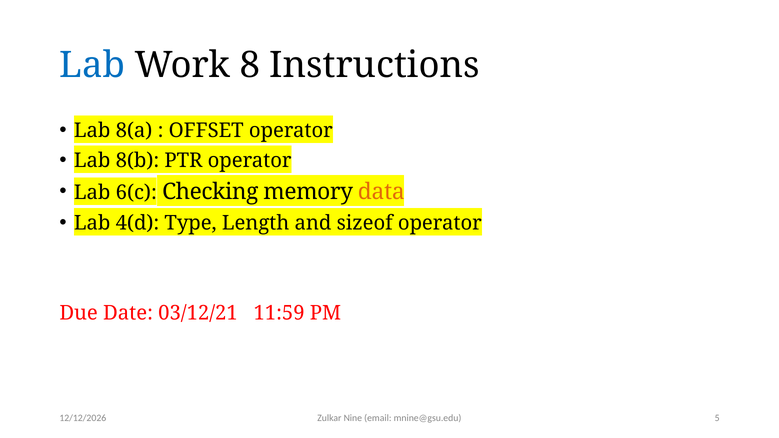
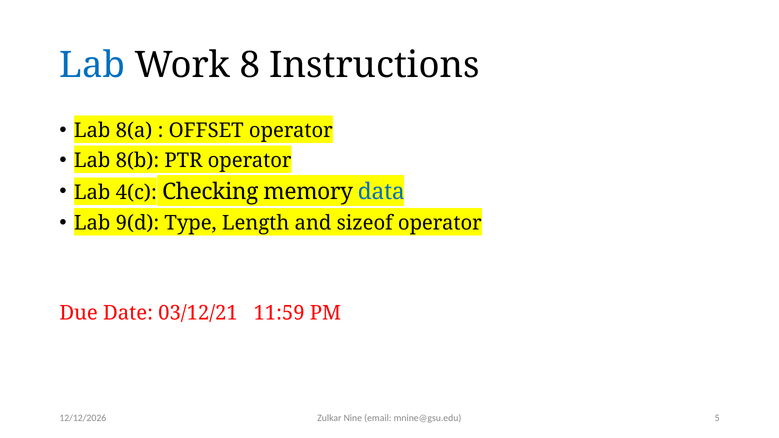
6(c: 6(c -> 4(c
data colour: orange -> blue
4(d: 4(d -> 9(d
